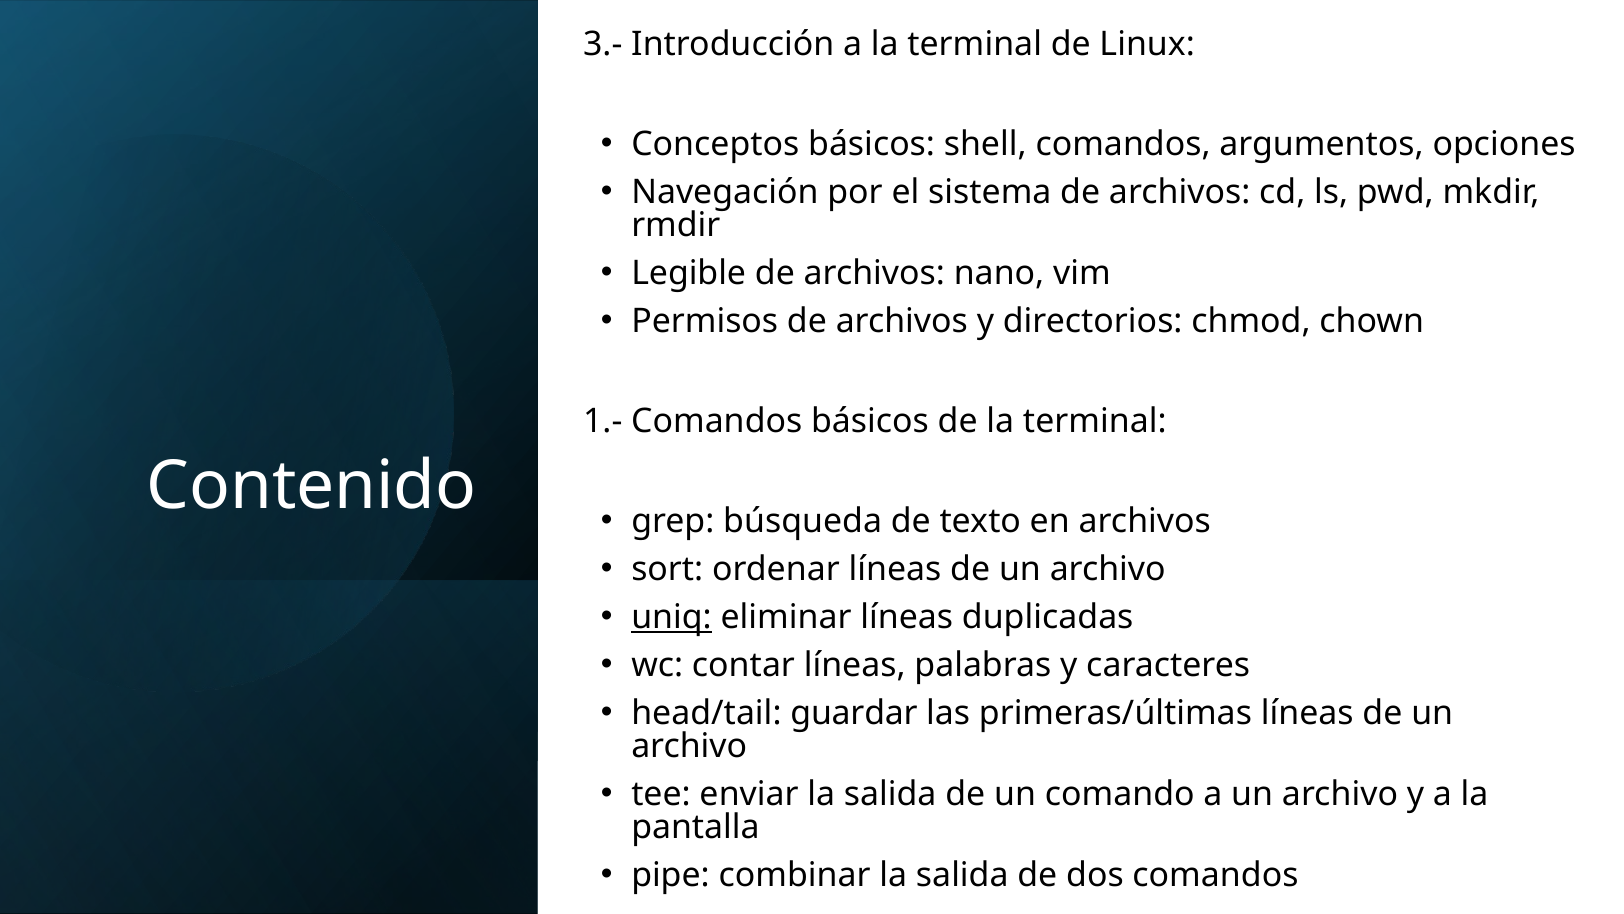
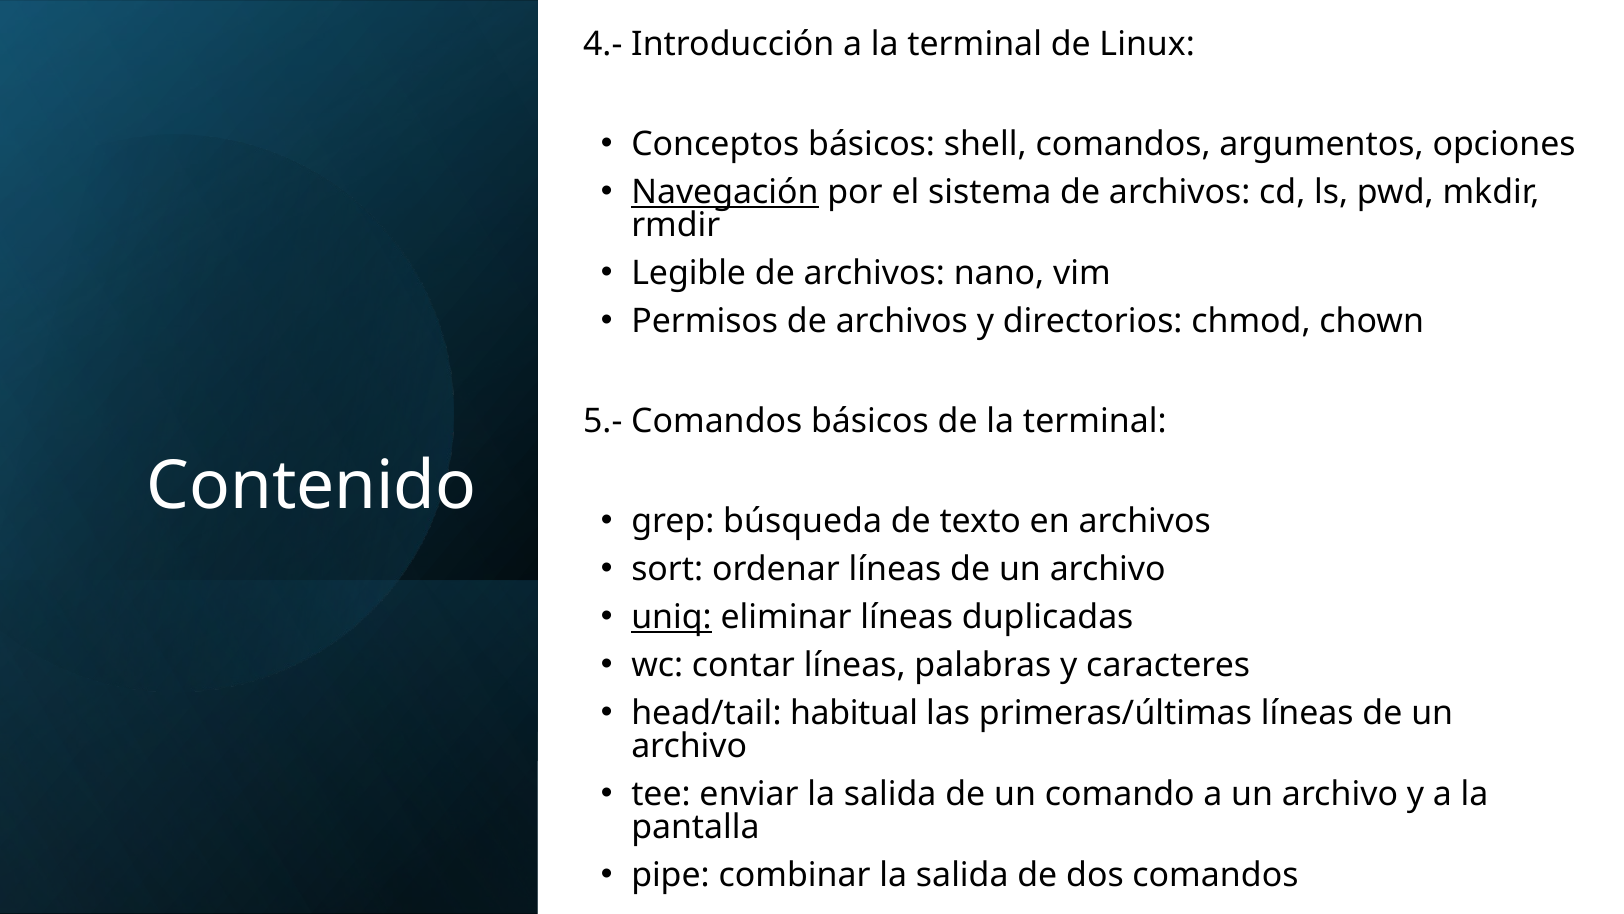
3.-: 3.- -> 4.-
Navegación underline: none -> present
1.-: 1.- -> 5.-
guardar: guardar -> habitual
